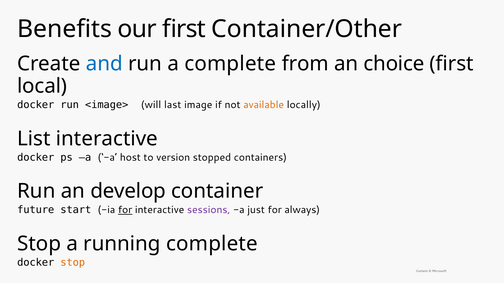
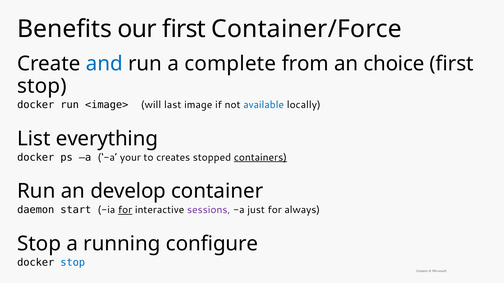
Container/Other: Container/Other -> Container/Force
local at (42, 86): local -> stop
available colour: orange -> blue
List interactive: interactive -> everything
host: host -> your
version: version -> creates
containers underline: none -> present
future: future -> daemon
running complete: complete -> configure
stop at (73, 263) colour: orange -> blue
